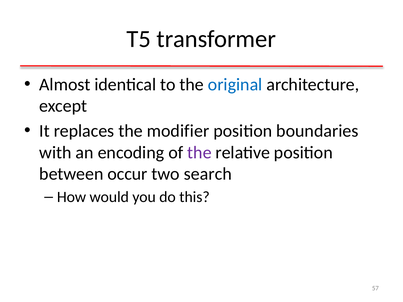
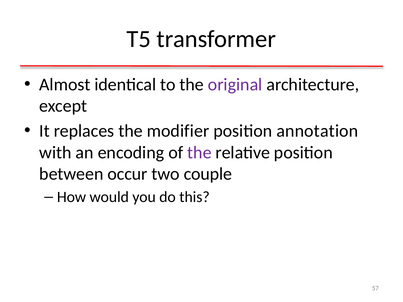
original colour: blue -> purple
boundaries: boundaries -> annotation
search: search -> couple
